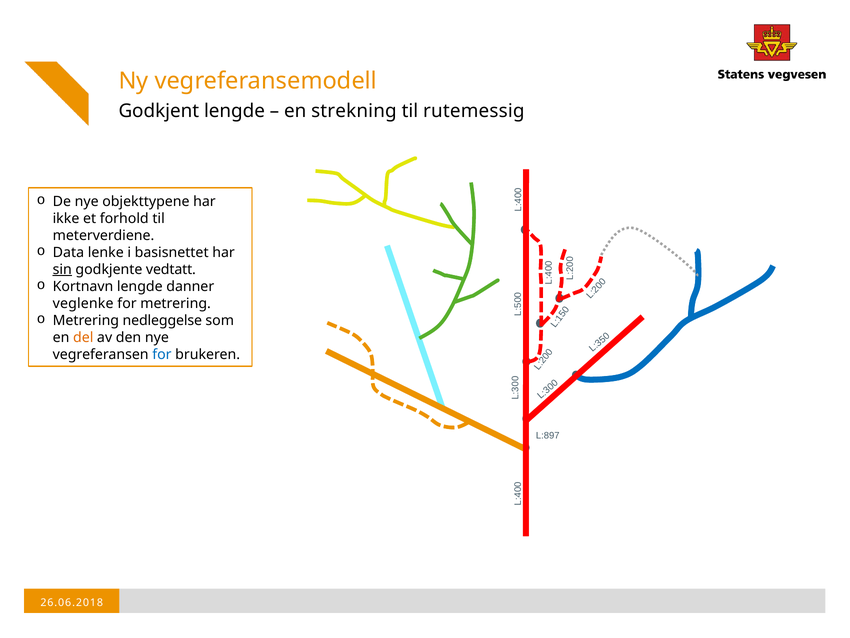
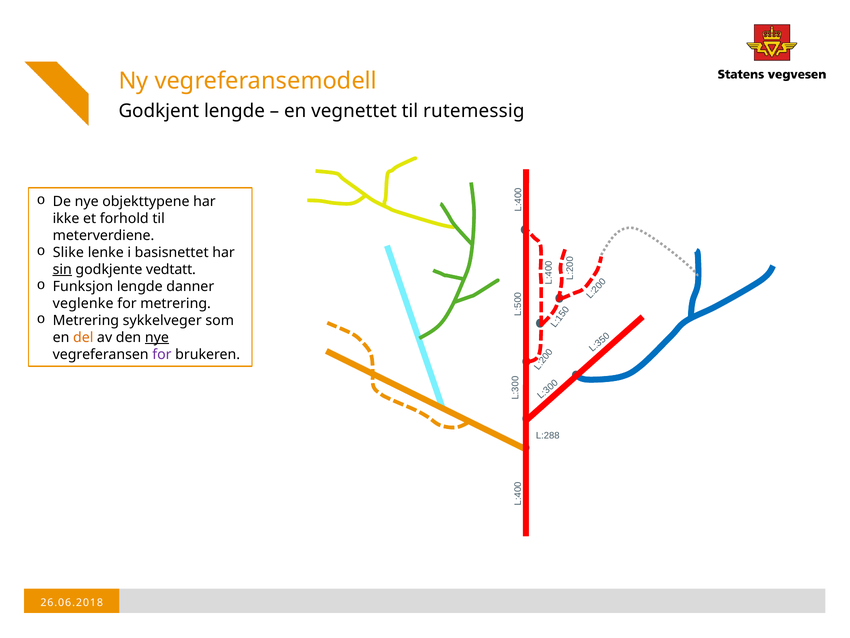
strekning: strekning -> vegnettet
Data: Data -> Slike
Kortnavn: Kortnavn -> Funksjon
nedleggelse: nedleggelse -> sykkelveger
nye at (157, 337) underline: none -> present
for at (162, 354) colour: blue -> purple
L:897: L:897 -> L:288
